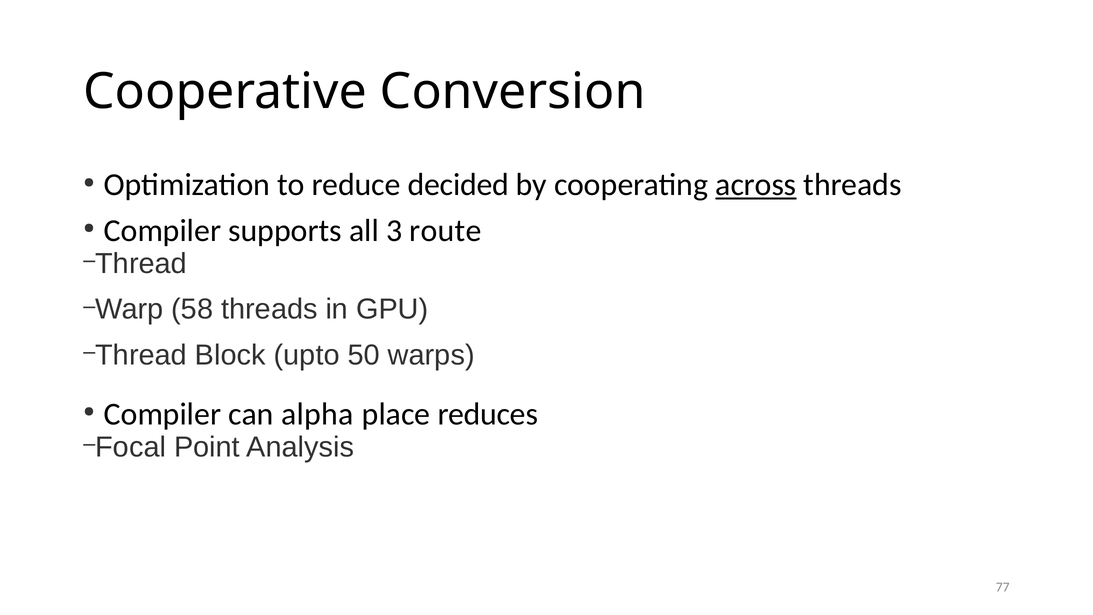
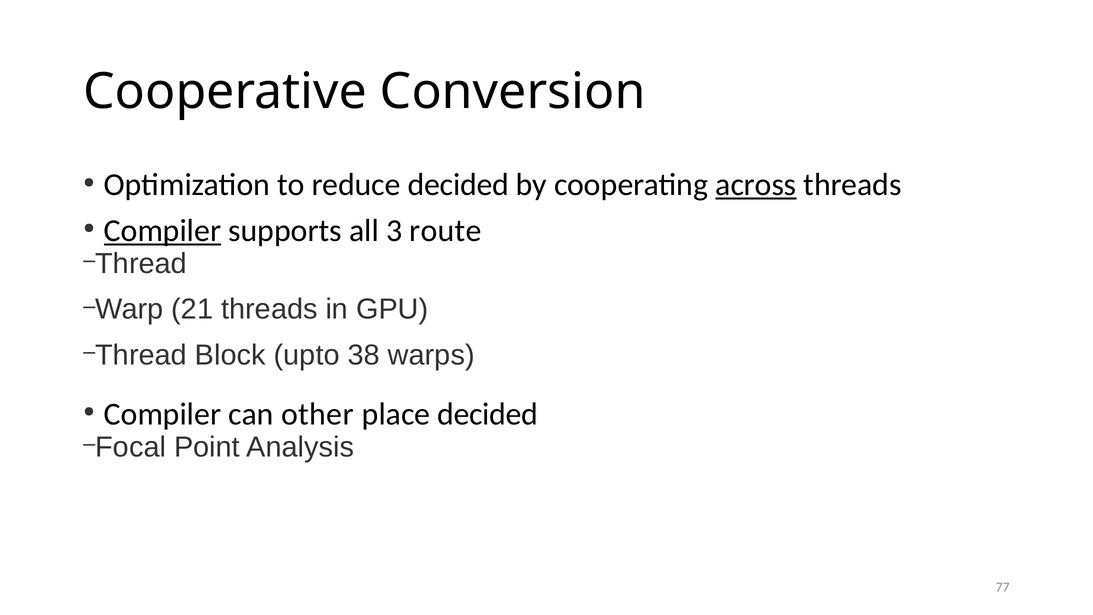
Compiler at (163, 231) underline: none -> present
58: 58 -> 21
50: 50 -> 38
alpha: alpha -> other
place reduces: reduces -> decided
